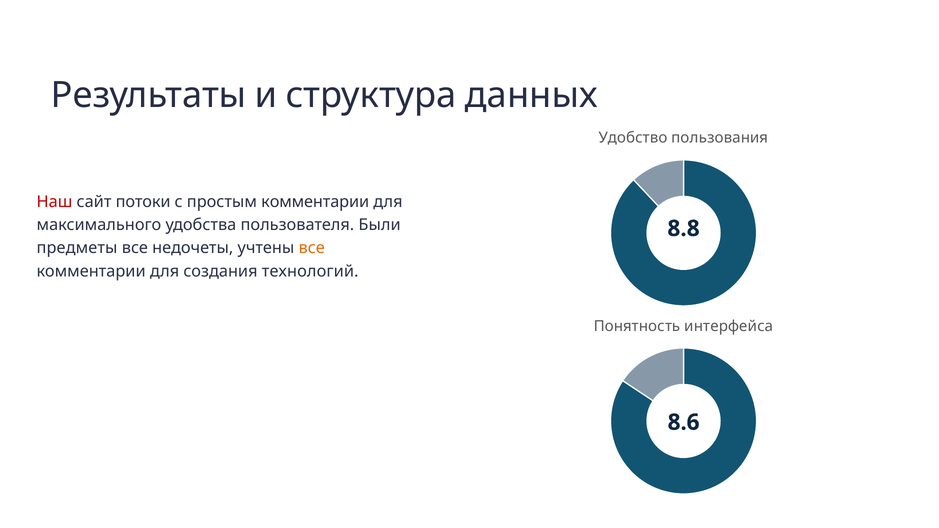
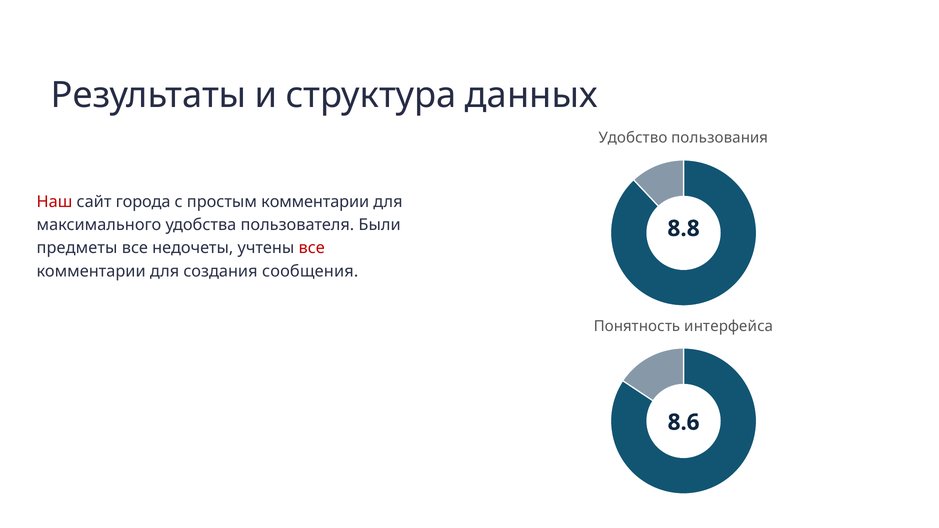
потоки: потоки -> города
все at (312, 248) colour: orange -> red
технологий: технологий -> сообщения
